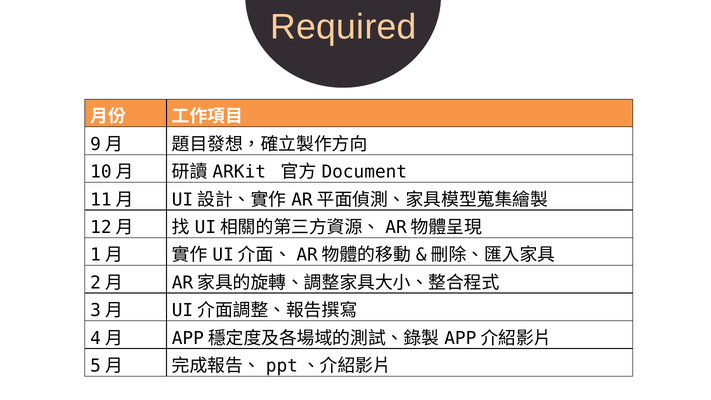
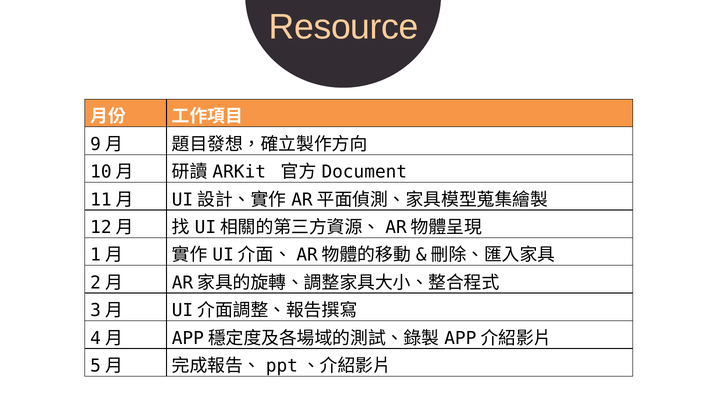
Required: Required -> Resource
